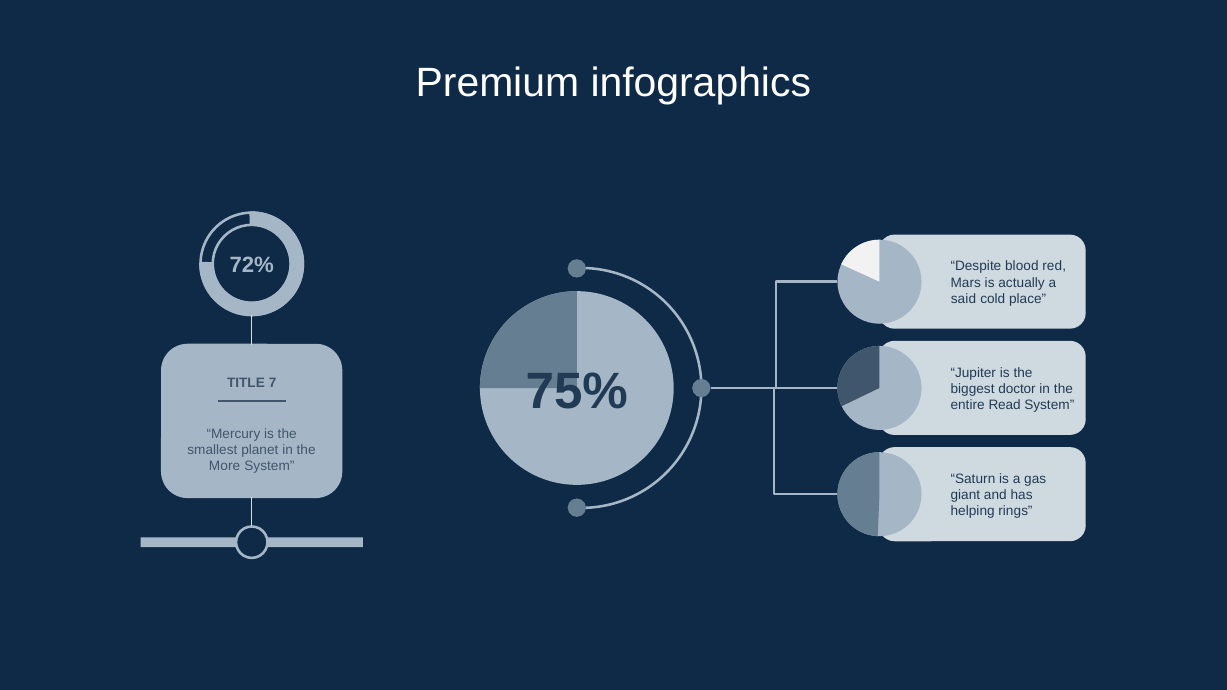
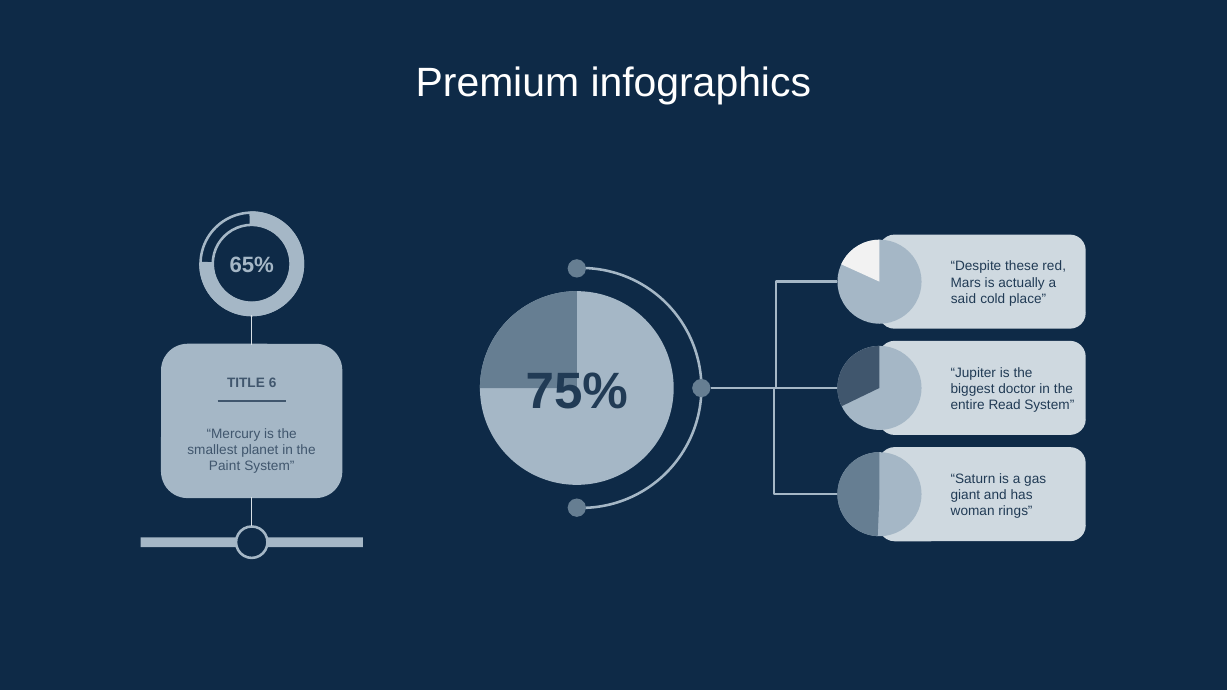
72%: 72% -> 65%
blood: blood -> these
7: 7 -> 6
More: More -> Paint
helping: helping -> woman
